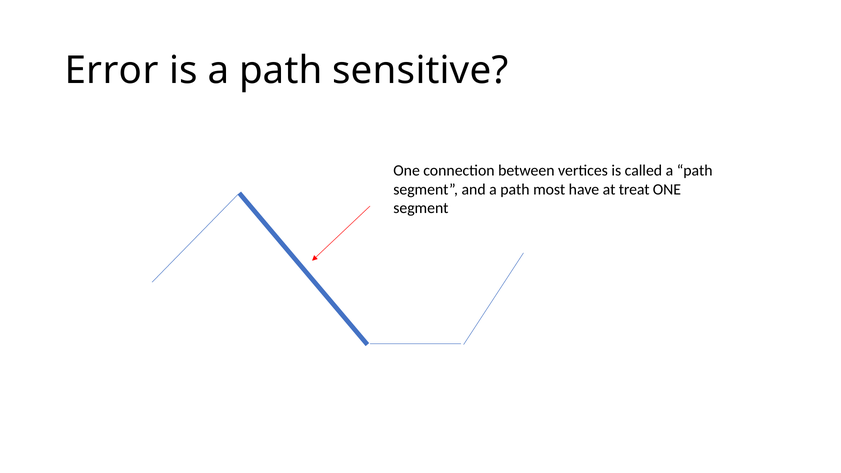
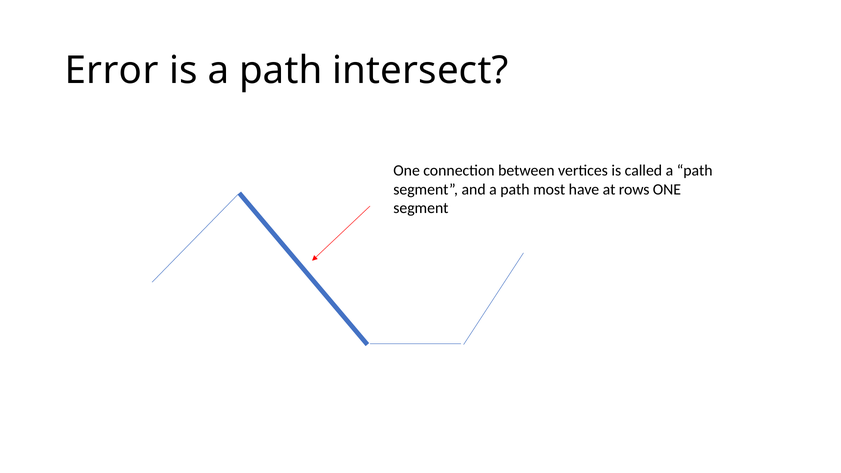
sensitive: sensitive -> intersect
treat: treat -> rows
